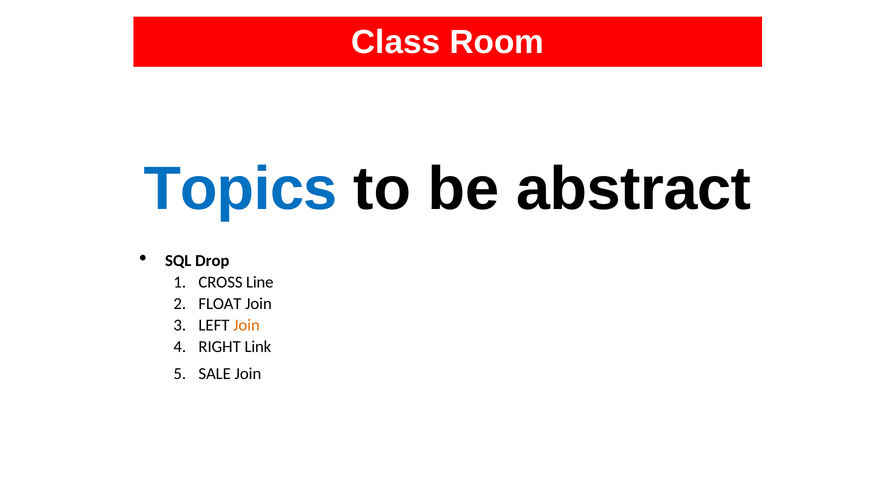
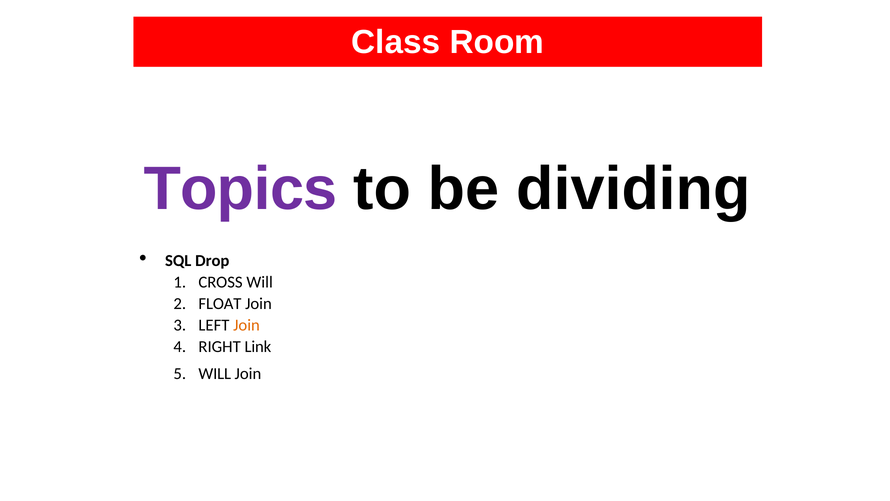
Topics colour: blue -> purple
abstract: abstract -> dividing
CROSS Line: Line -> Will
SALE at (215, 374): SALE -> WILL
